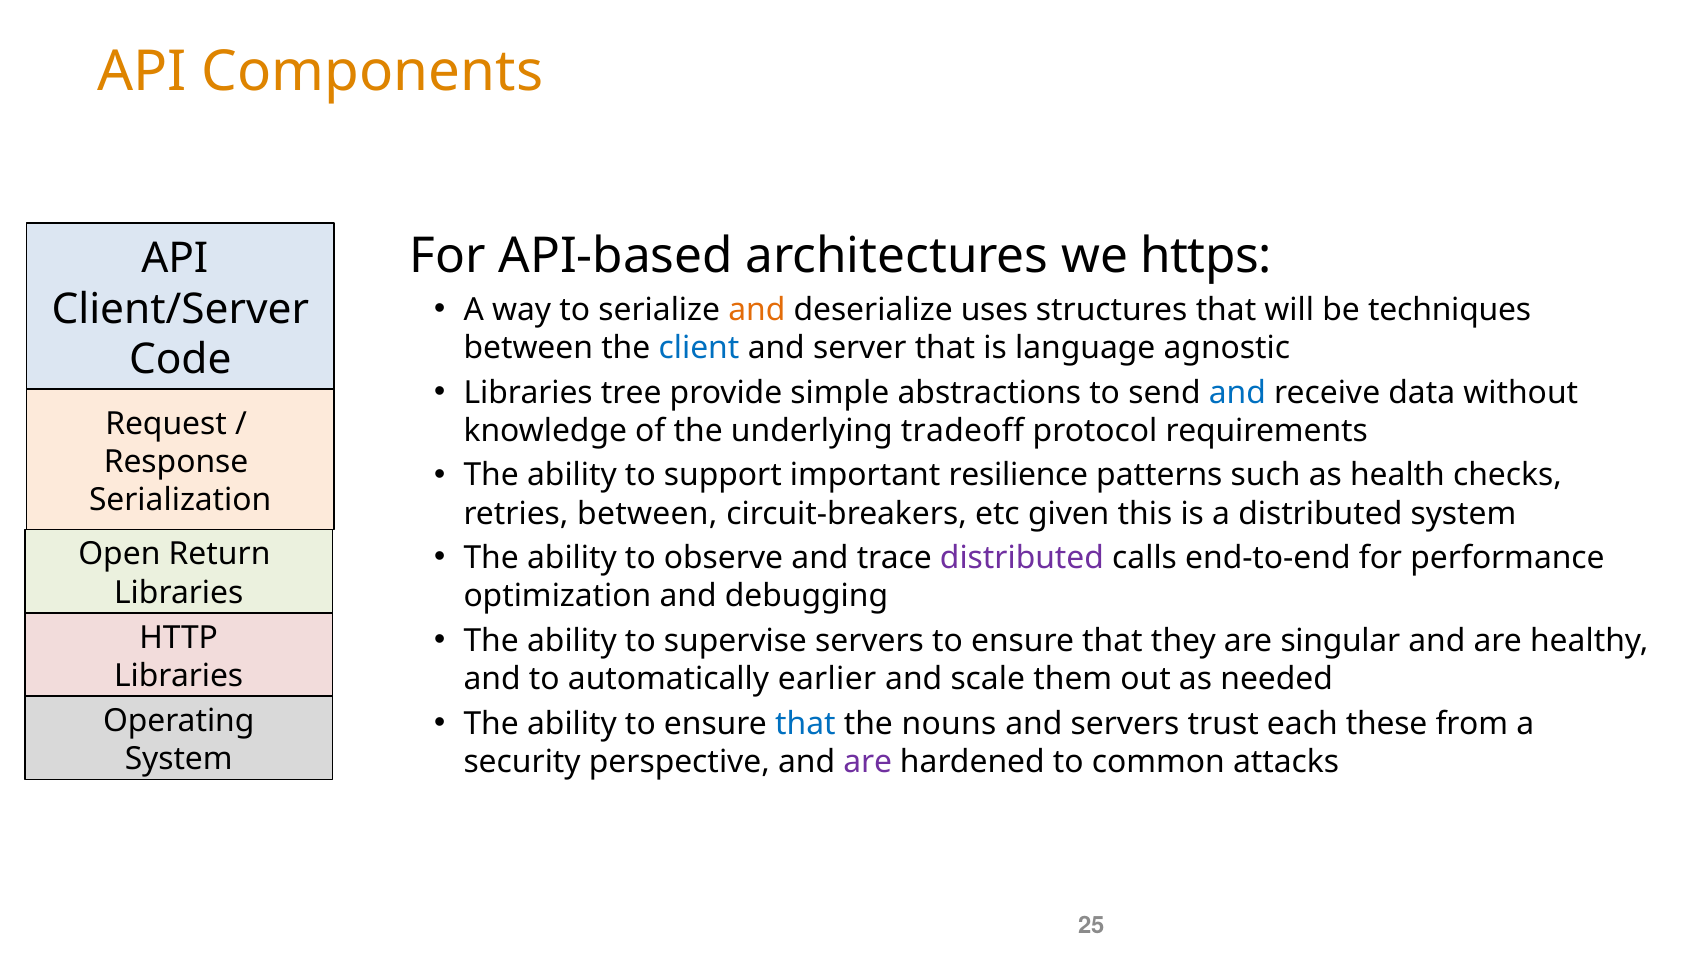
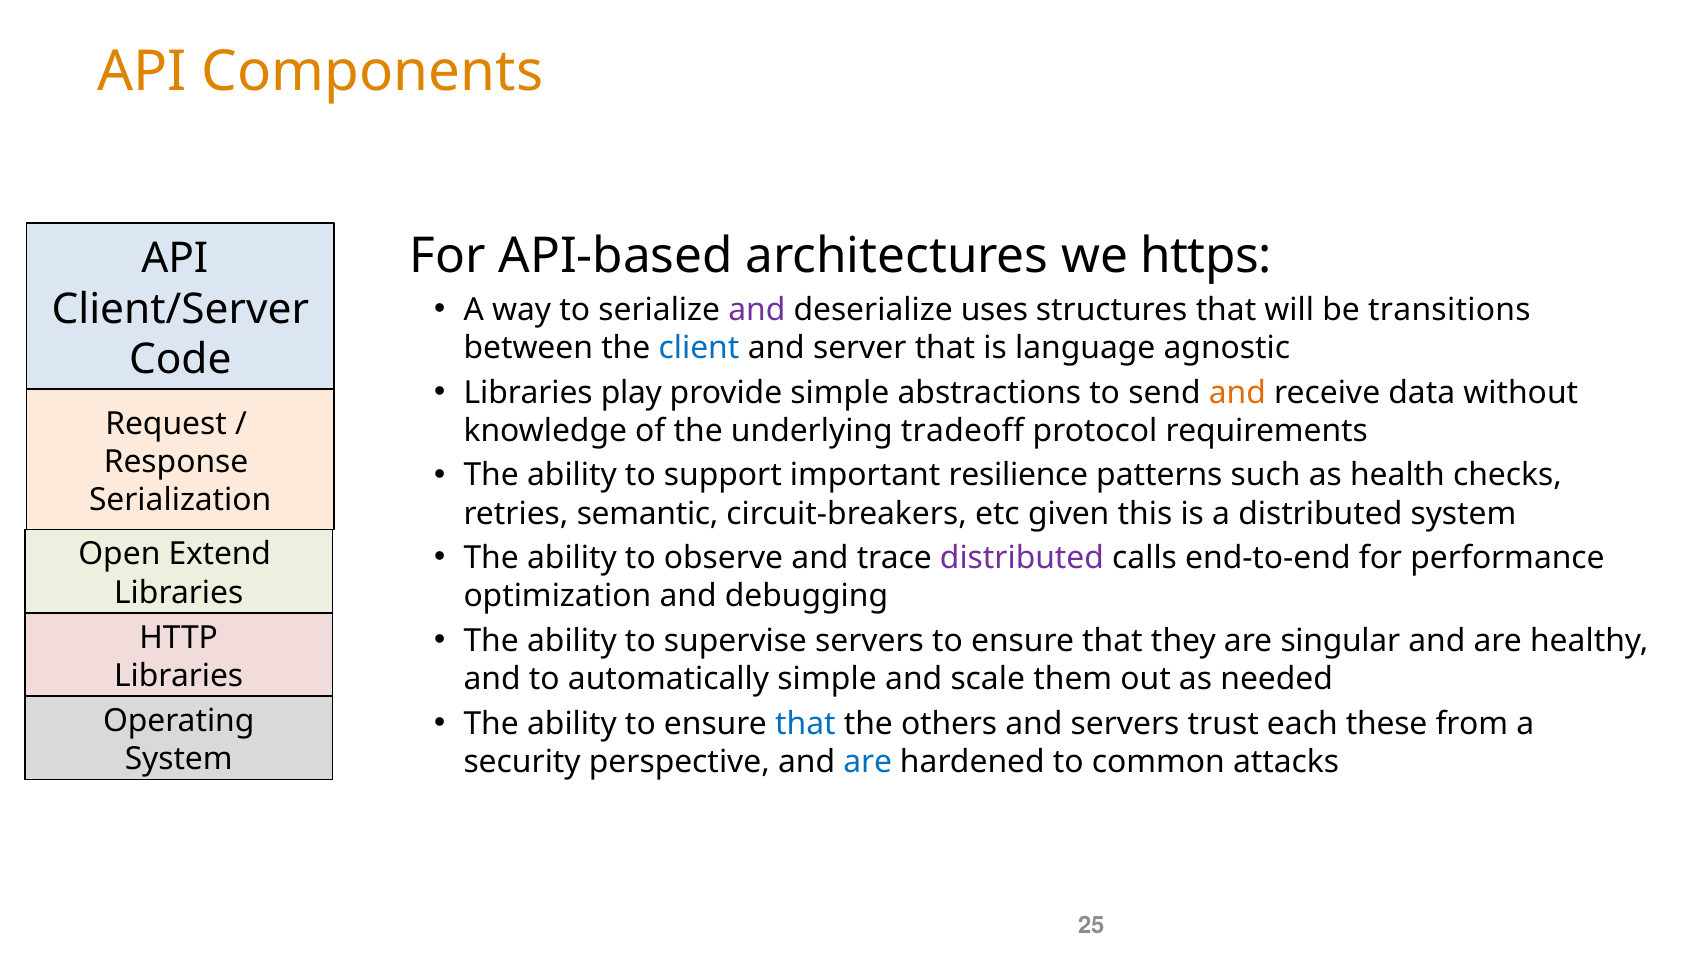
and at (757, 310) colour: orange -> purple
techniques: techniques -> transitions
tree: tree -> play
and at (1237, 393) colour: blue -> orange
retries between: between -> semantic
Return: Return -> Extend
automatically earlier: earlier -> simple
nouns: nouns -> others
are at (868, 762) colour: purple -> blue
